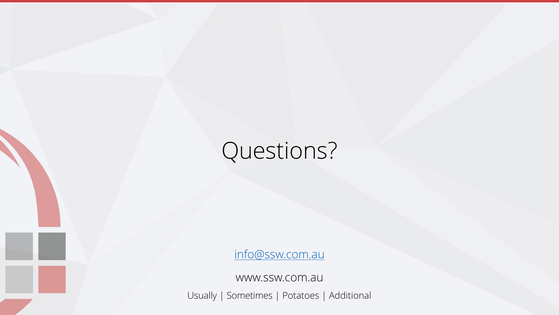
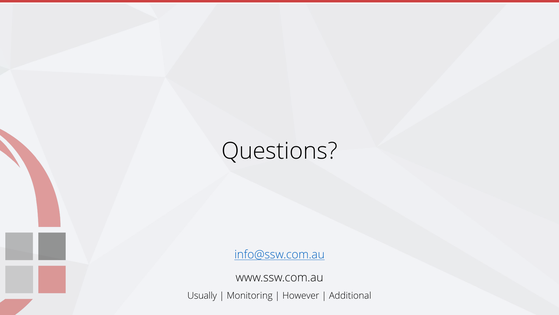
Sometimes: Sometimes -> Monitoring
Potatoes: Potatoes -> However
